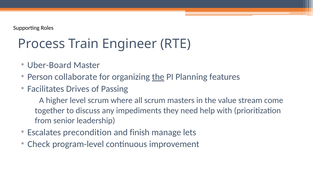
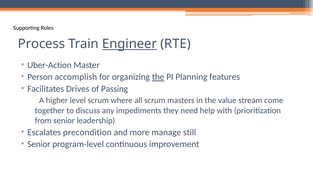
Engineer underline: none -> present
Uber-Board: Uber-Board -> Uber-Action
collaborate: collaborate -> accomplish
finish: finish -> more
lets: lets -> still
Check at (39, 144): Check -> Senior
